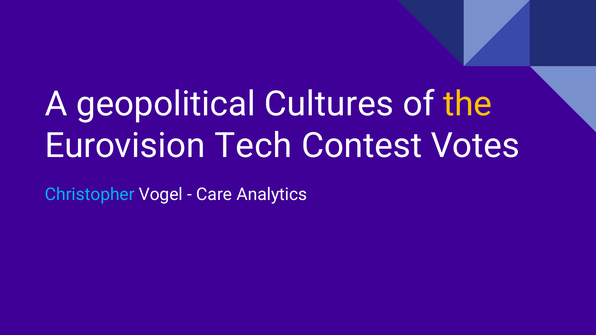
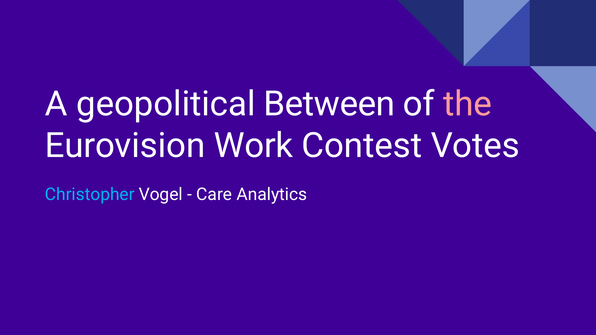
Cultures: Cultures -> Between
the colour: yellow -> pink
Tech: Tech -> Work
